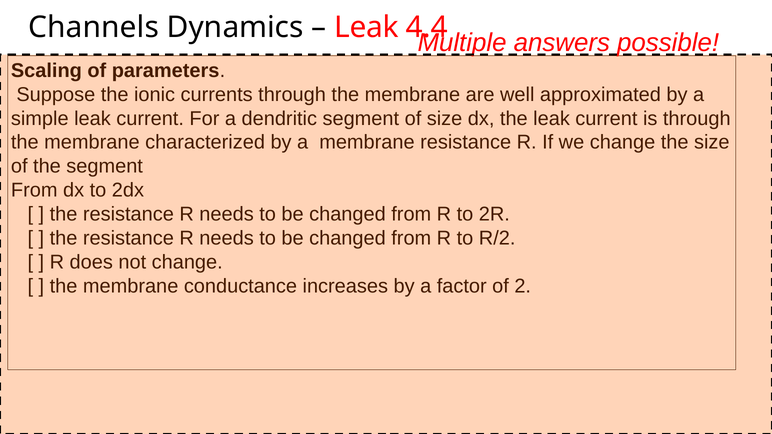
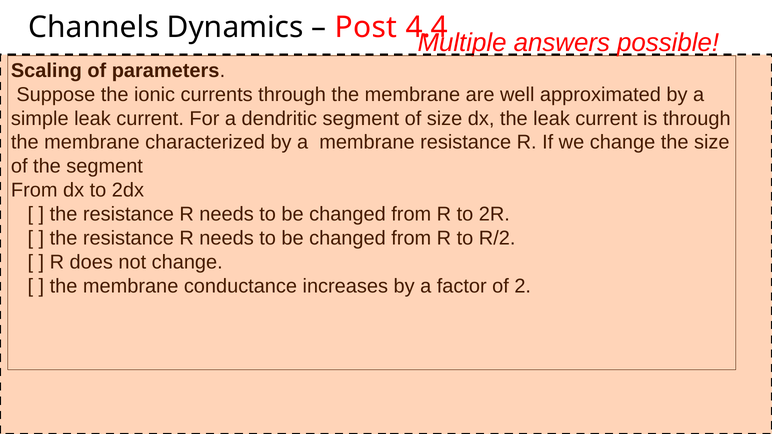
Leak at (366, 27): Leak -> Post
